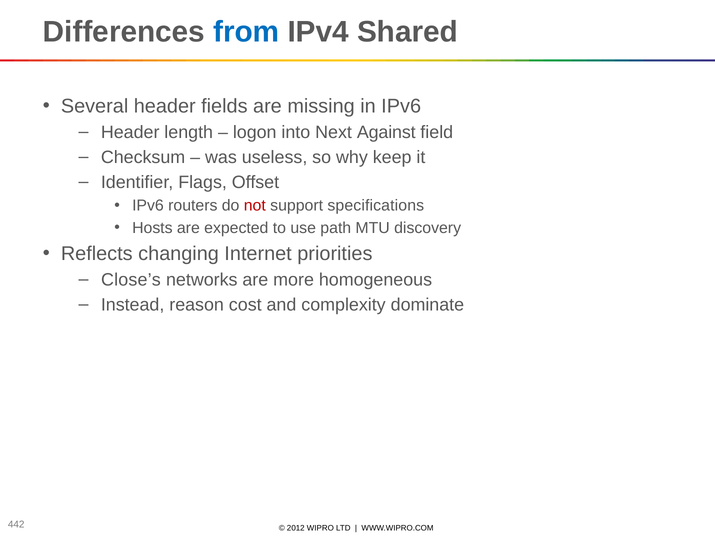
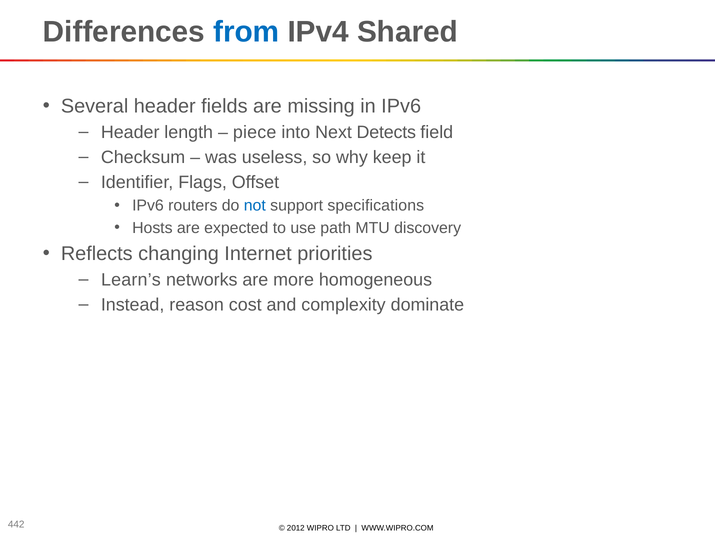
logon: logon -> piece
Against: Against -> Detects
not colour: red -> blue
Close’s: Close’s -> Learn’s
